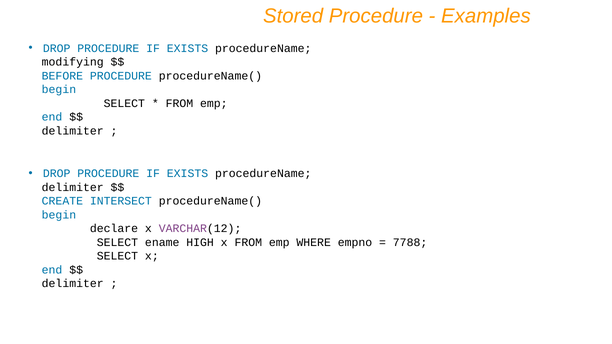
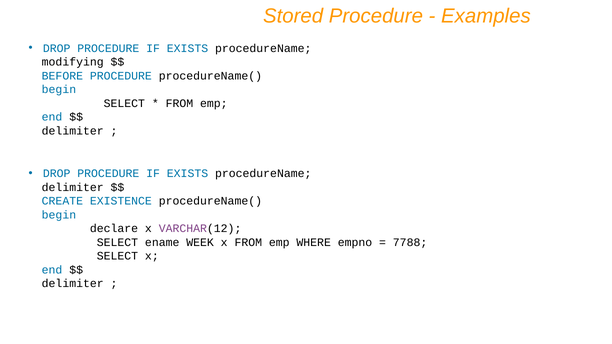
INTERSECT: INTERSECT -> EXISTENCE
HIGH: HIGH -> WEEK
